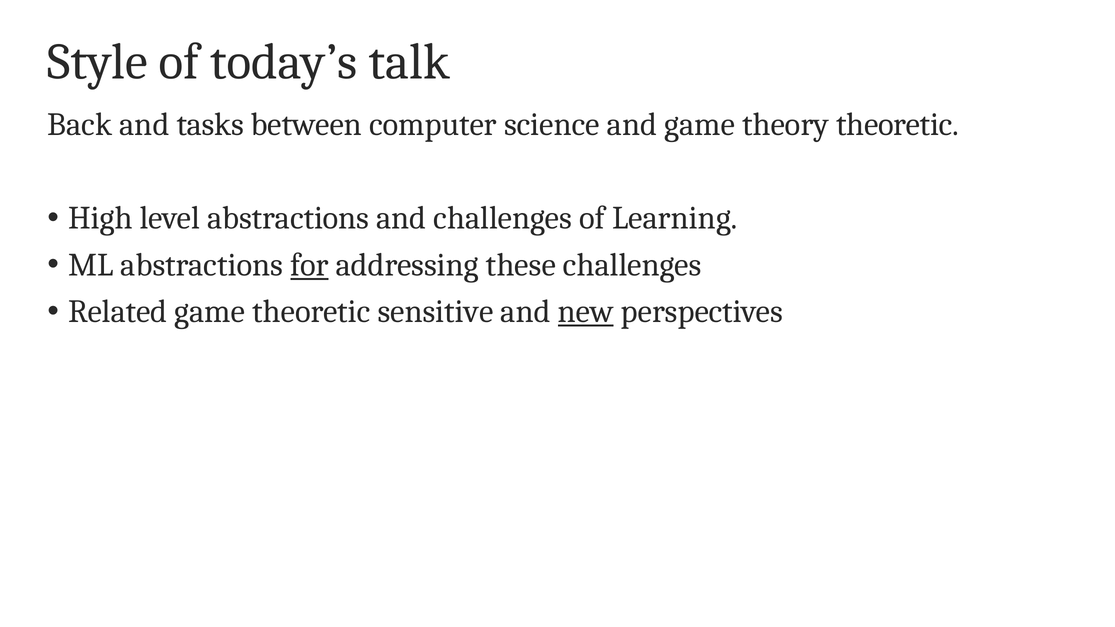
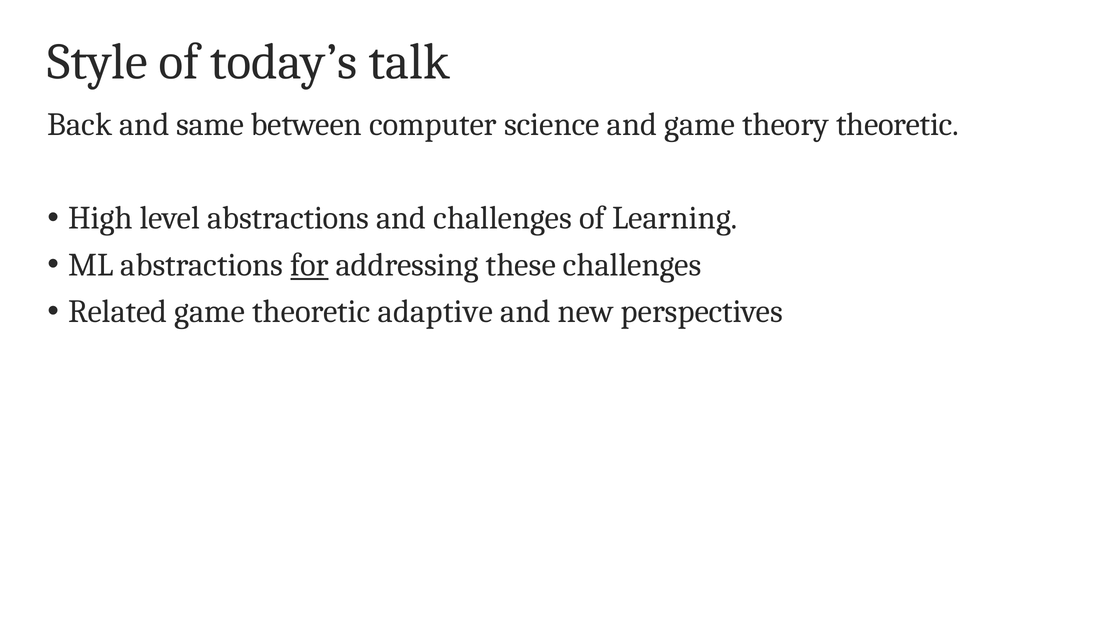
tasks: tasks -> same
sensitive: sensitive -> adaptive
new underline: present -> none
